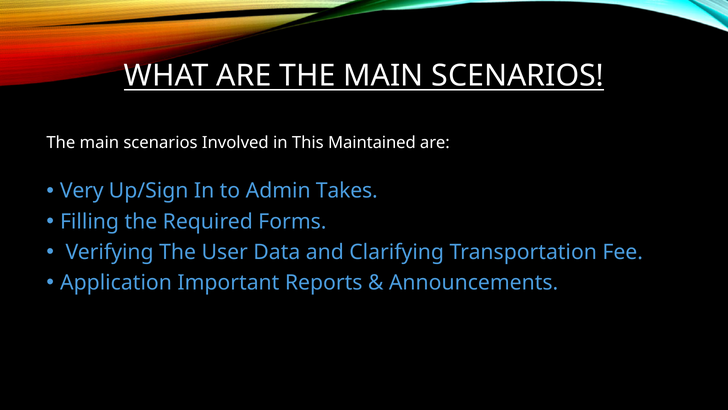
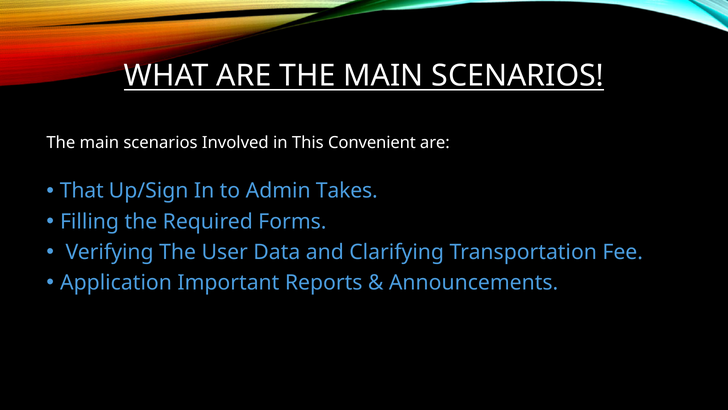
Maintained: Maintained -> Convenient
Very: Very -> That
